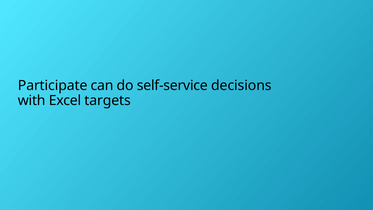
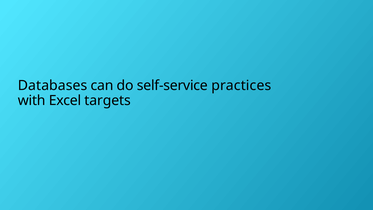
Participate: Participate -> Databases
decisions: decisions -> practices
